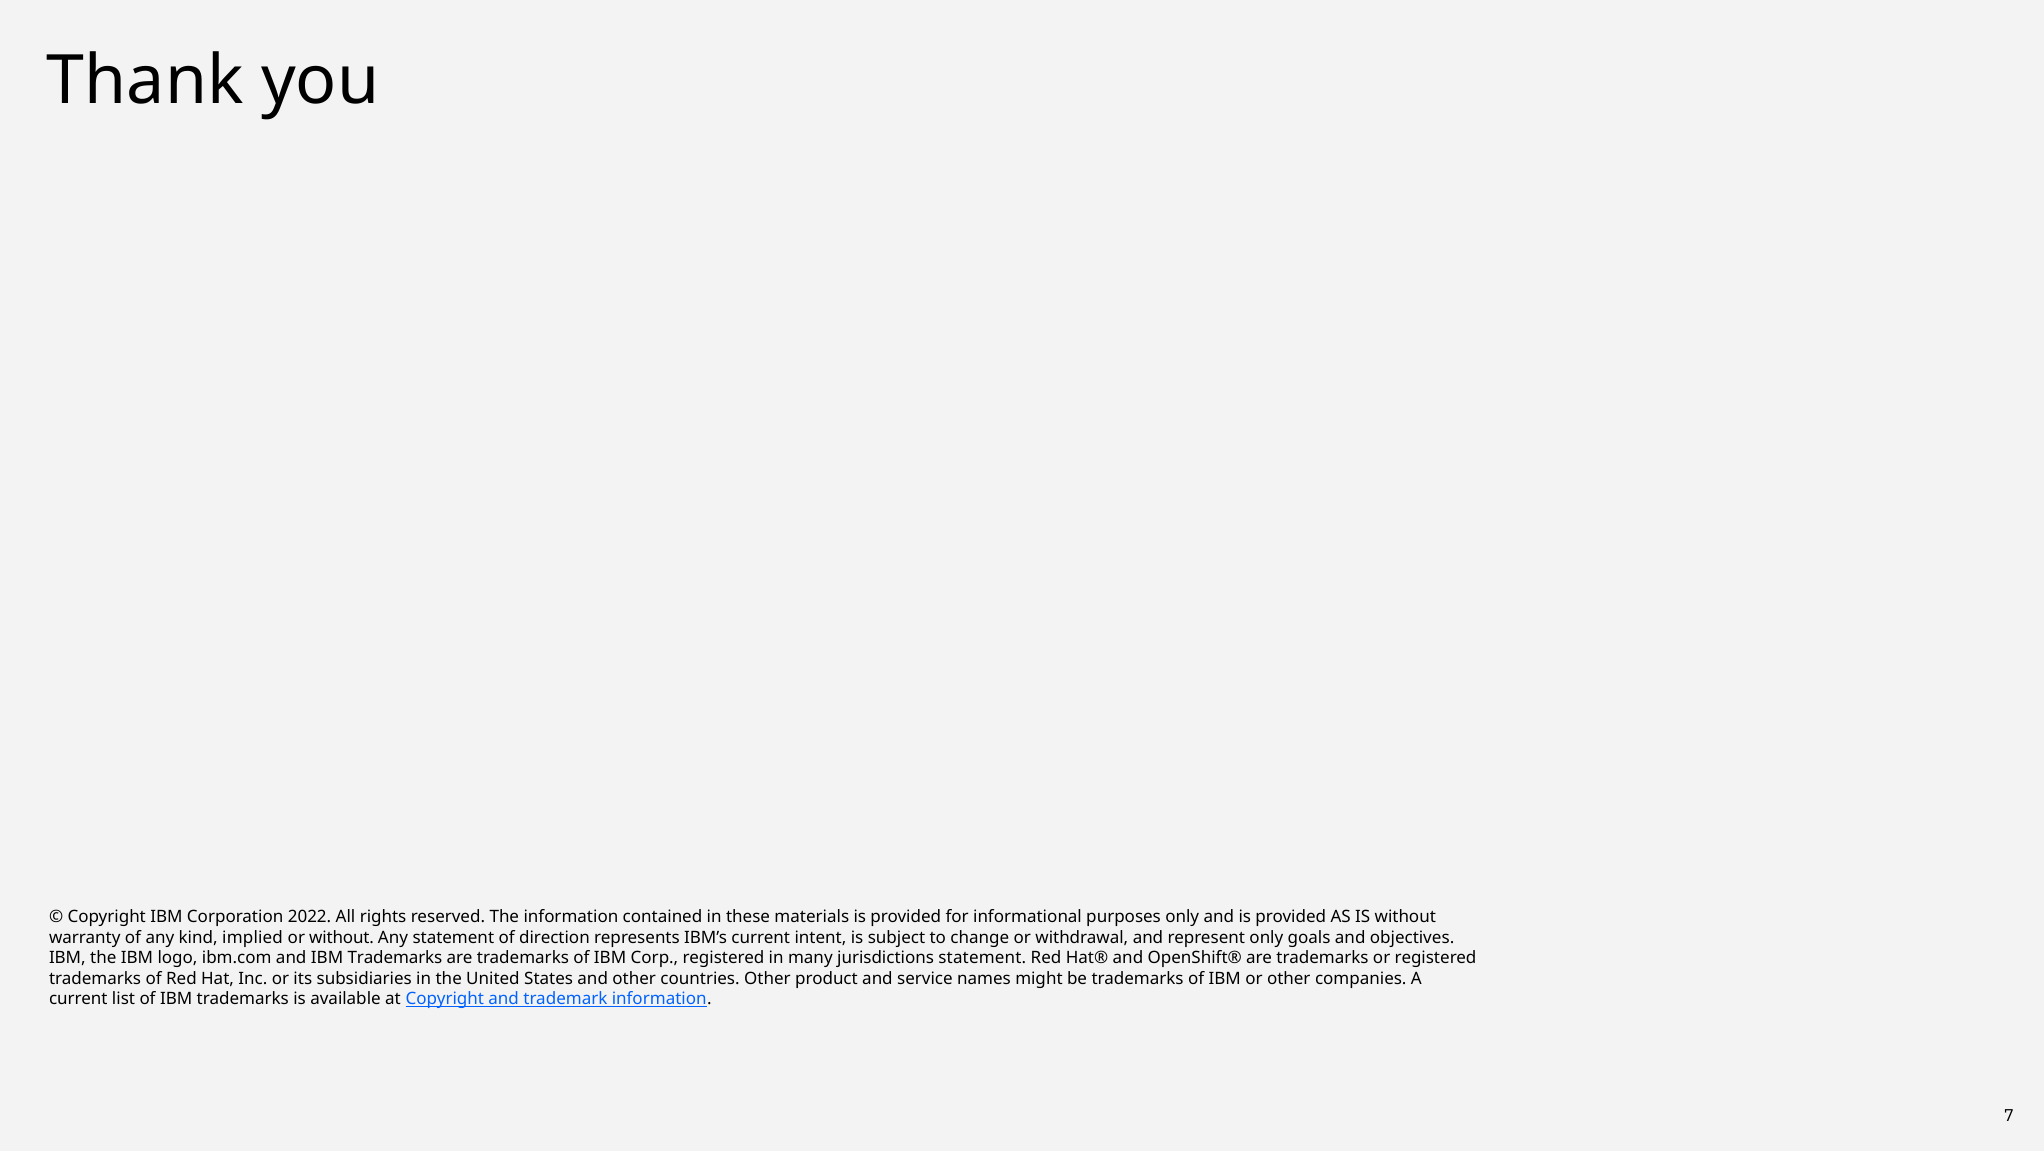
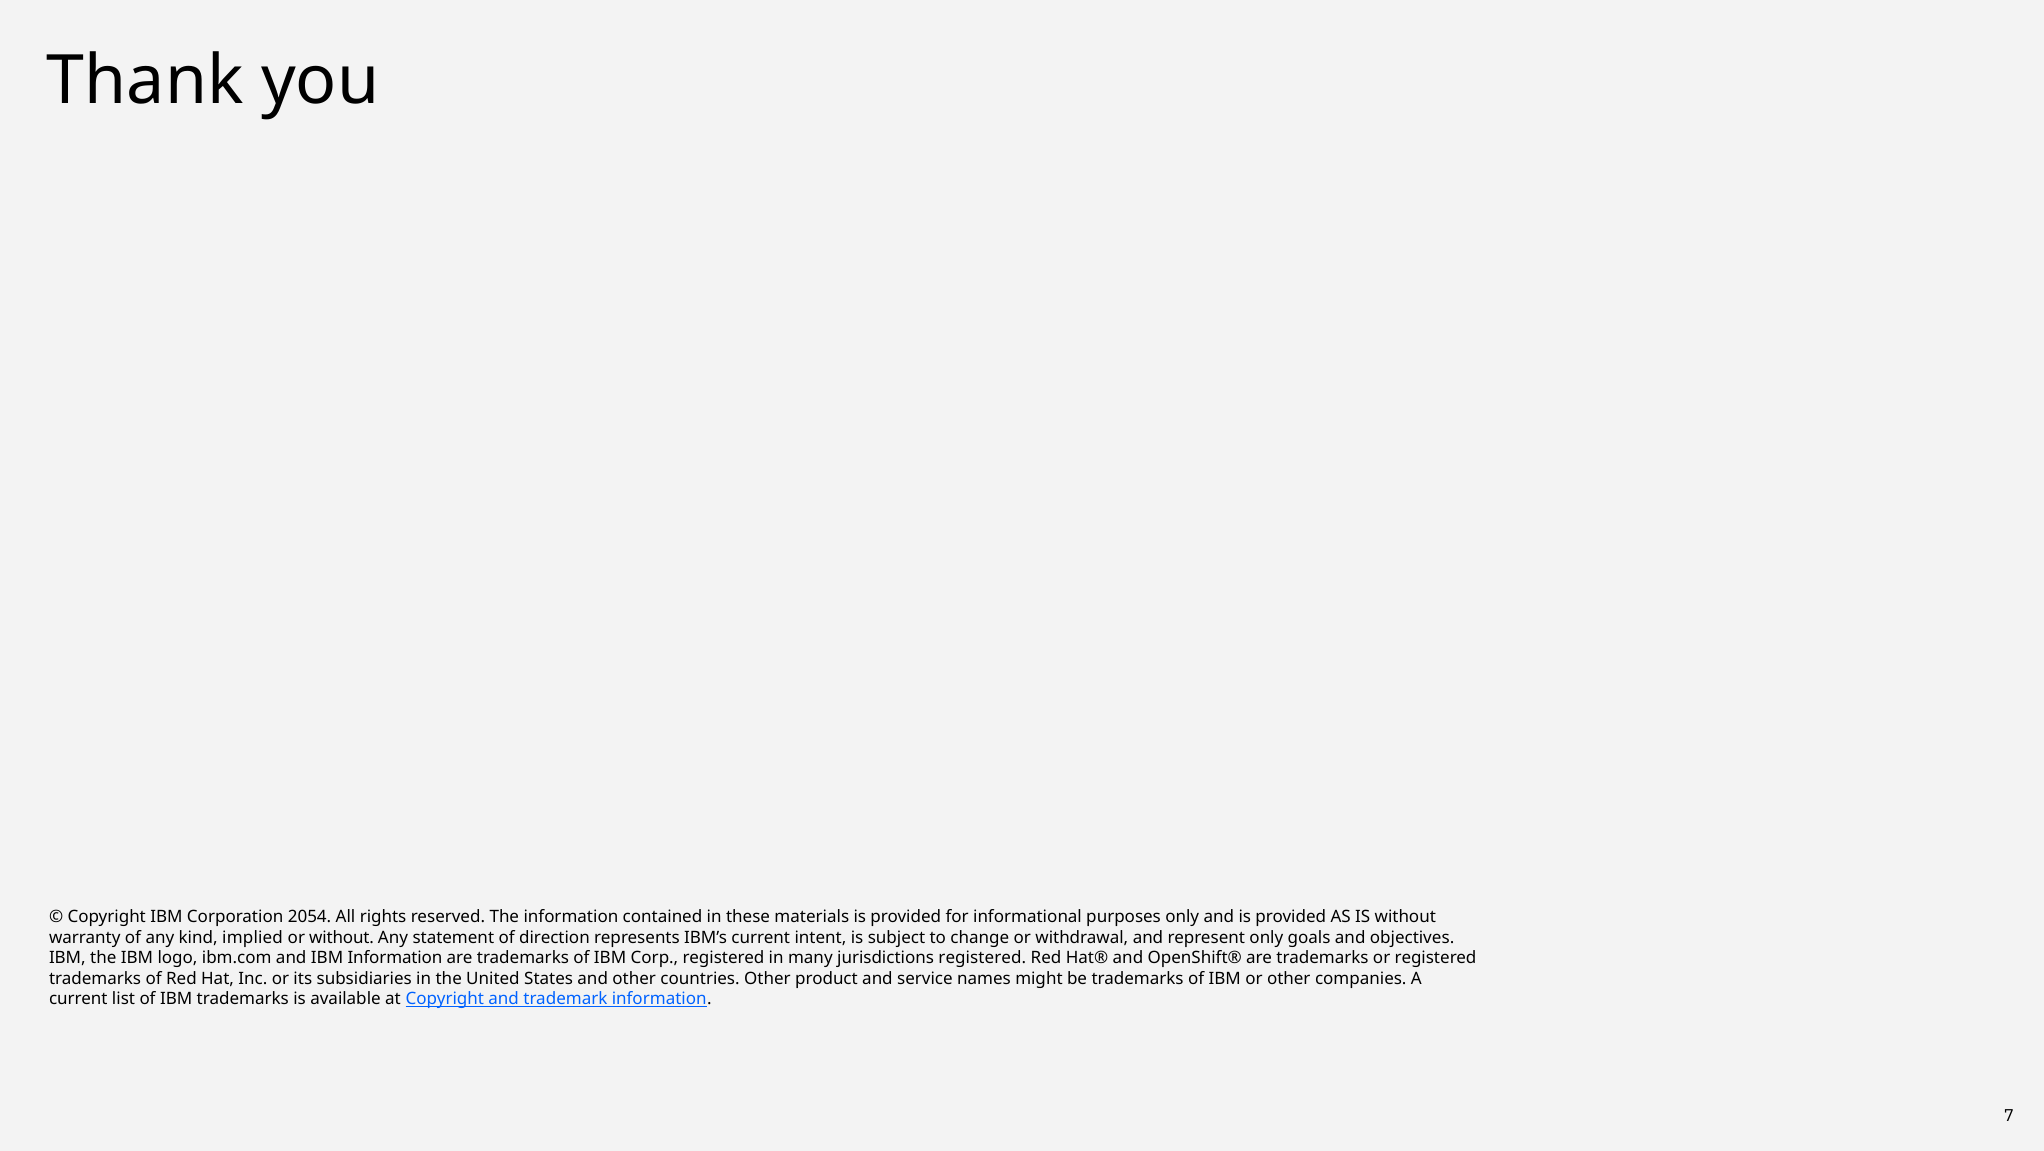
2022: 2022 -> 2054
and IBM Trademarks: Trademarks -> Information
jurisdictions statement: statement -> registered
